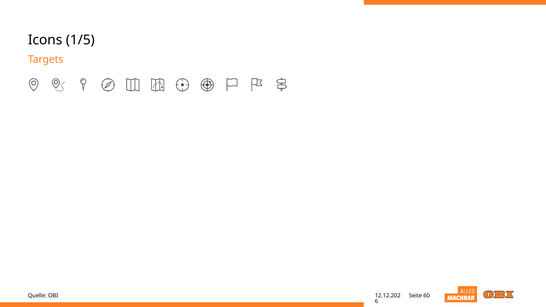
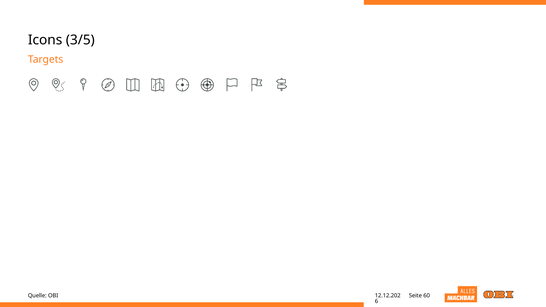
1/5: 1/5 -> 3/5
